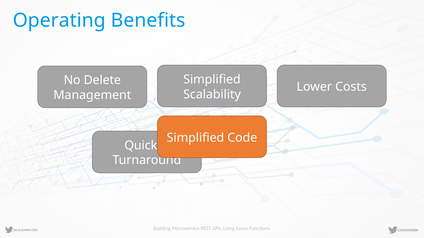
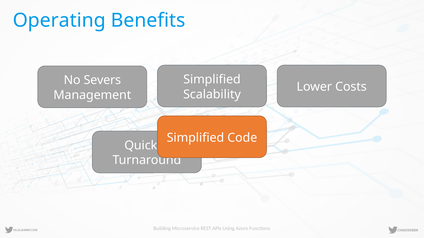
Delete: Delete -> Severs
